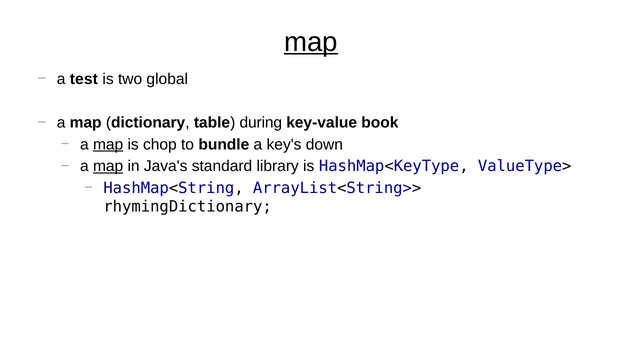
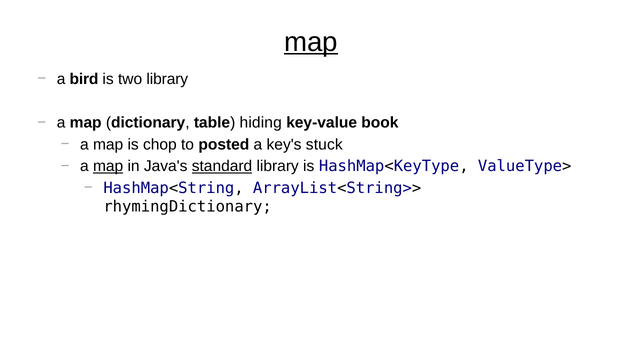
test: test -> bird
two global: global -> library
during: during -> hiding
map at (108, 144) underline: present -> none
bundle: bundle -> posted
down: down -> stuck
standard underline: none -> present
